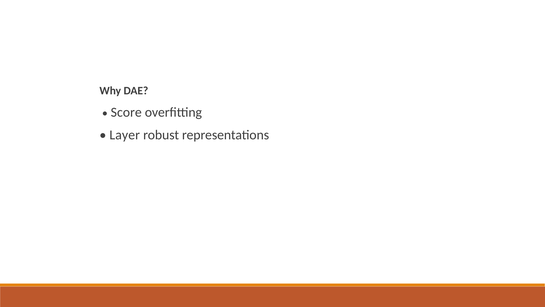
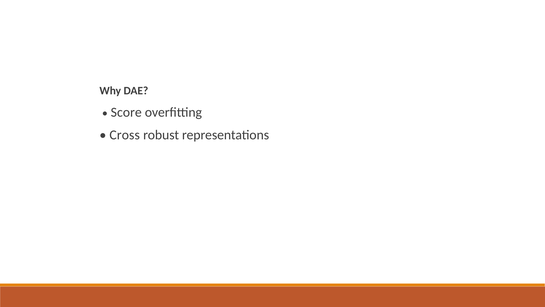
Layer: Layer -> Cross
